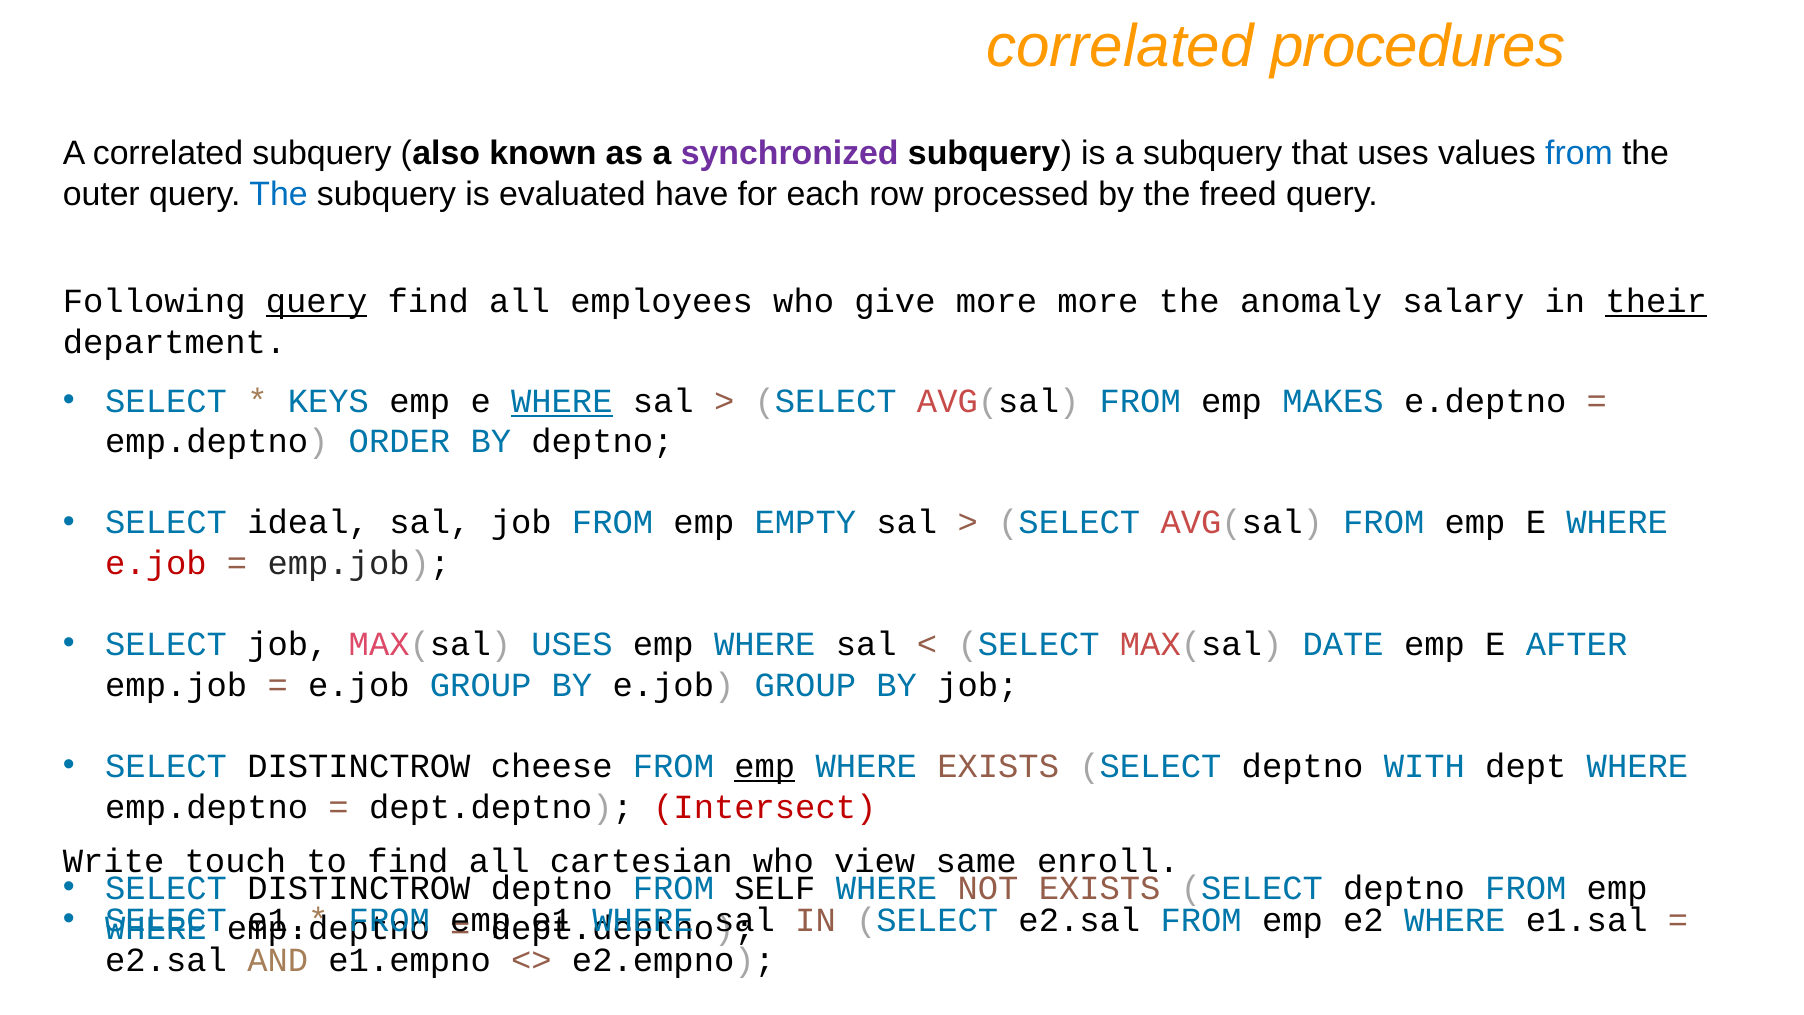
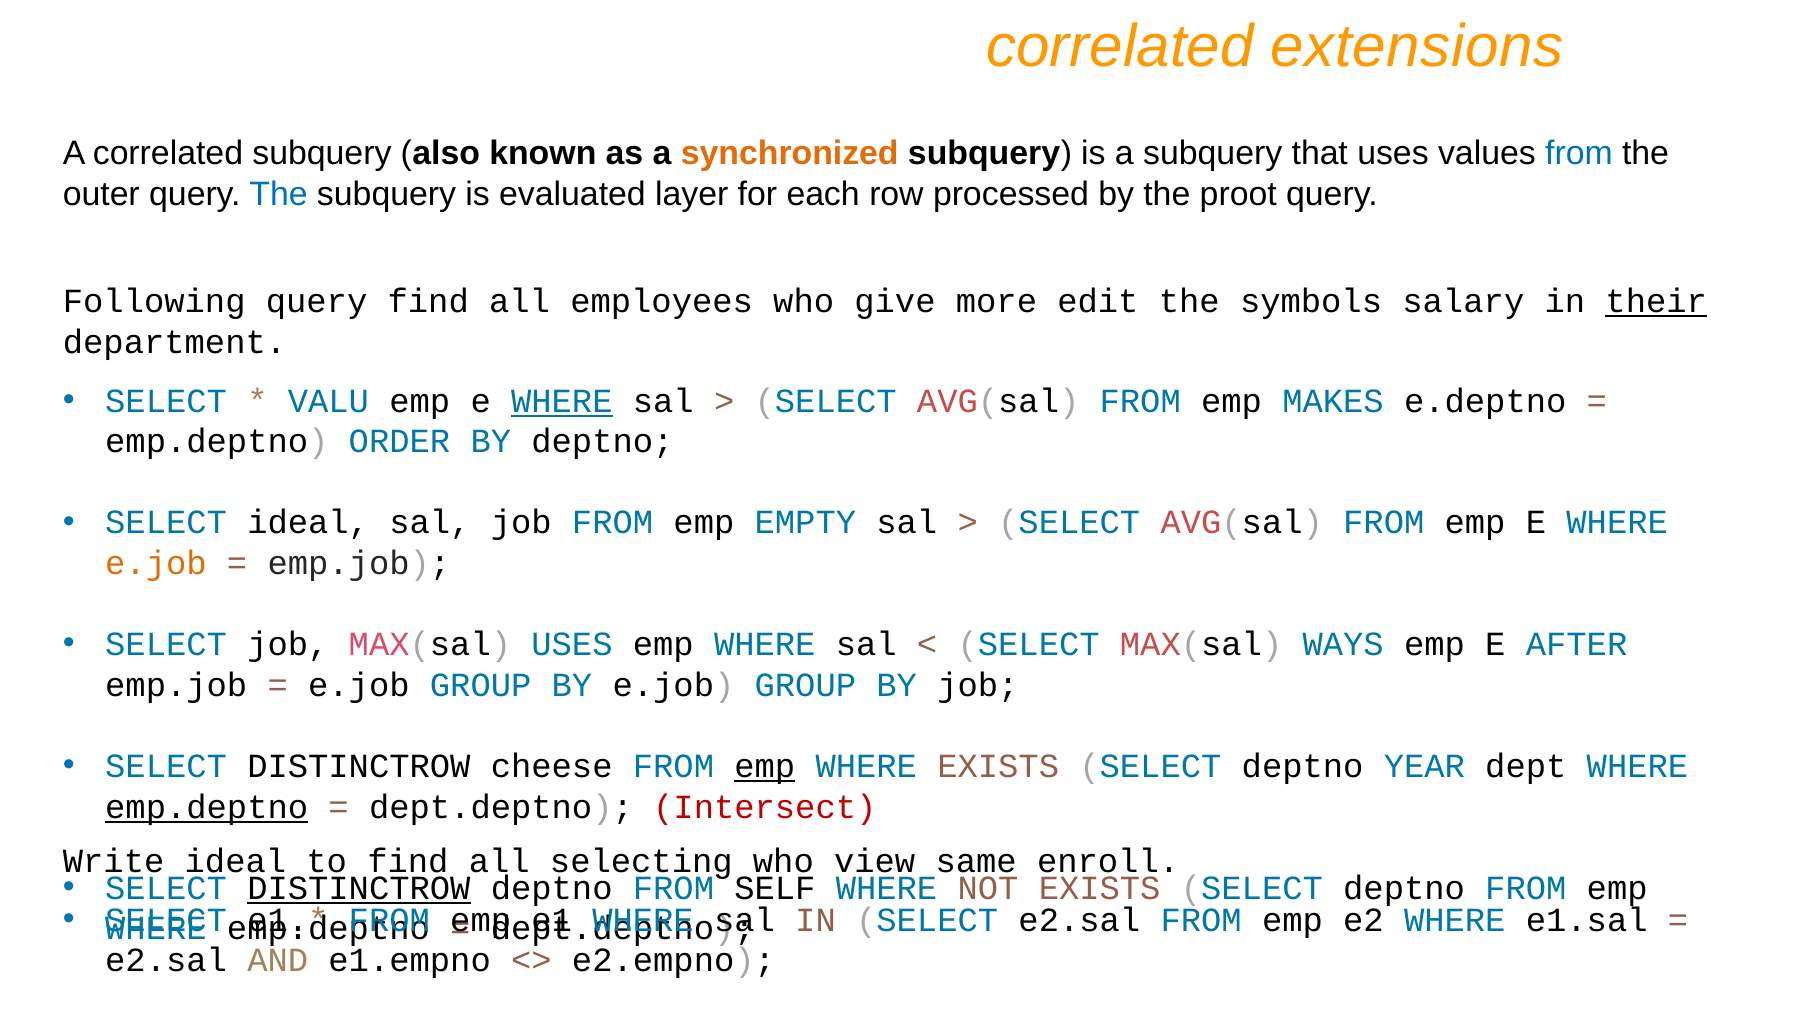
procedures: procedures -> extensions
synchronized colour: purple -> orange
have: have -> layer
freed: freed -> proot
query at (317, 302) underline: present -> none
more more: more -> edit
anomaly: anomaly -> symbols
KEYS: KEYS -> VALU
e.job at (156, 563) colour: red -> orange
DATE: DATE -> WAYS
WITH: WITH -> YEAR
emp.deptno at (207, 807) underline: none -> present
touch at (235, 861): touch -> ideal
cartesian: cartesian -> selecting
DISTINCTROW at (359, 888) underline: none -> present
